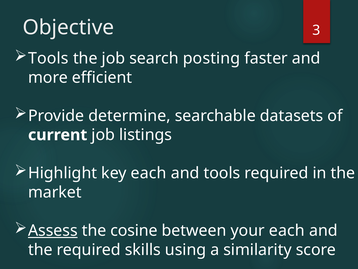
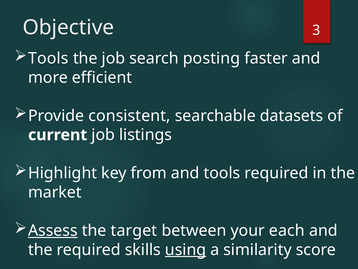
determine: determine -> consistent
key each: each -> from
cosine: cosine -> target
using underline: none -> present
